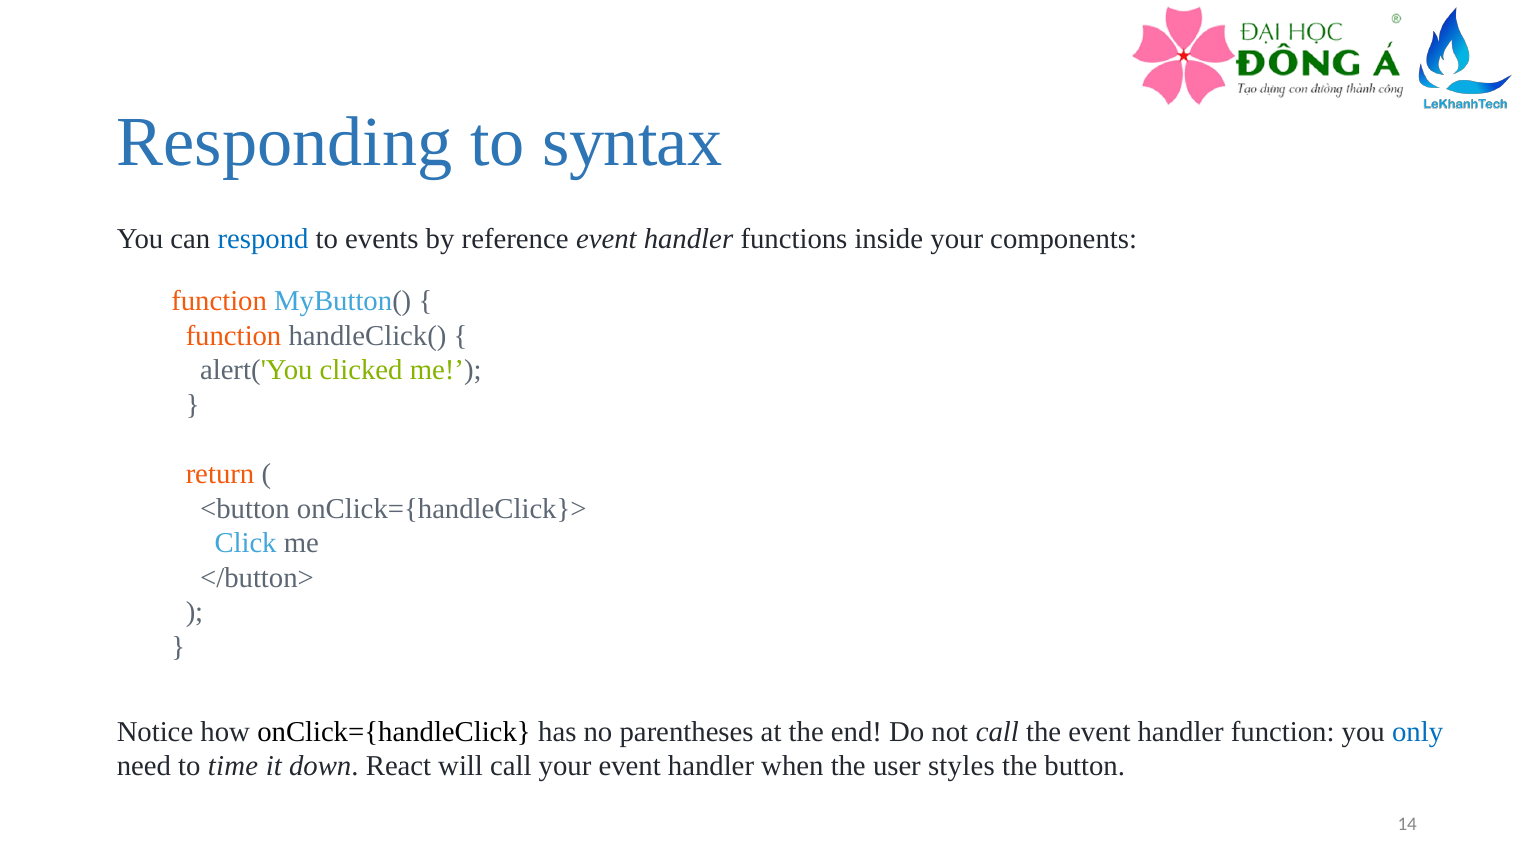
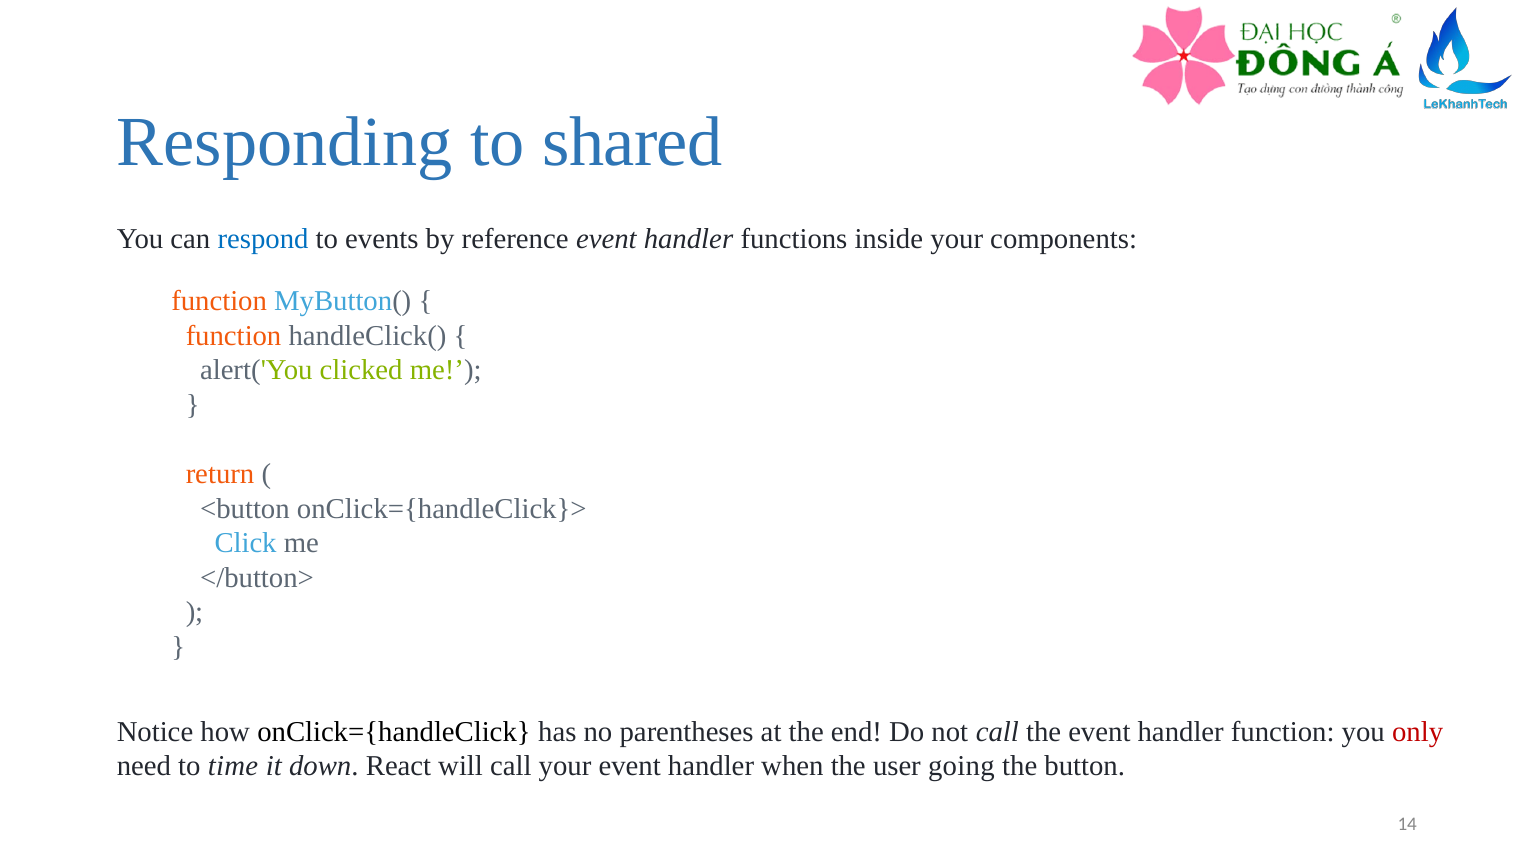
syntax: syntax -> shared
only colour: blue -> red
styles: styles -> going
